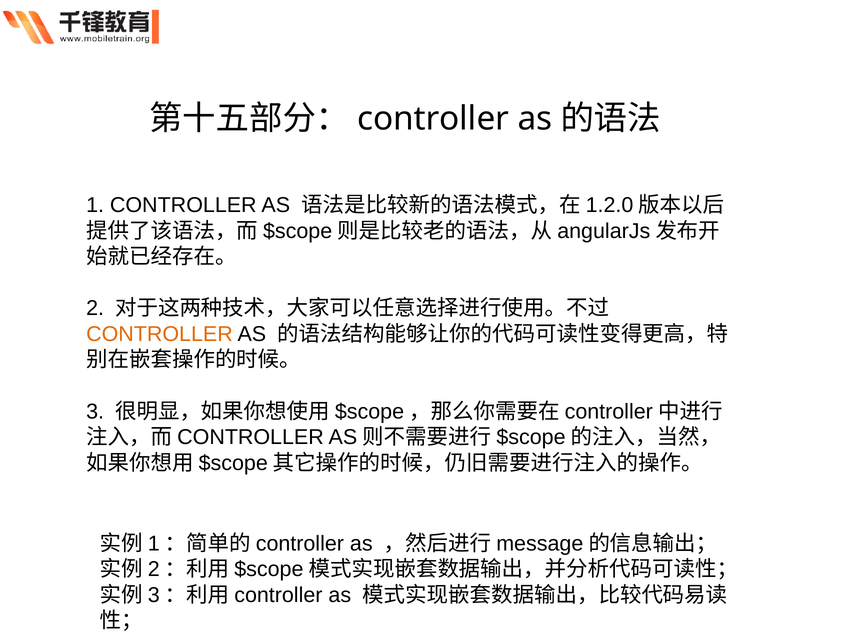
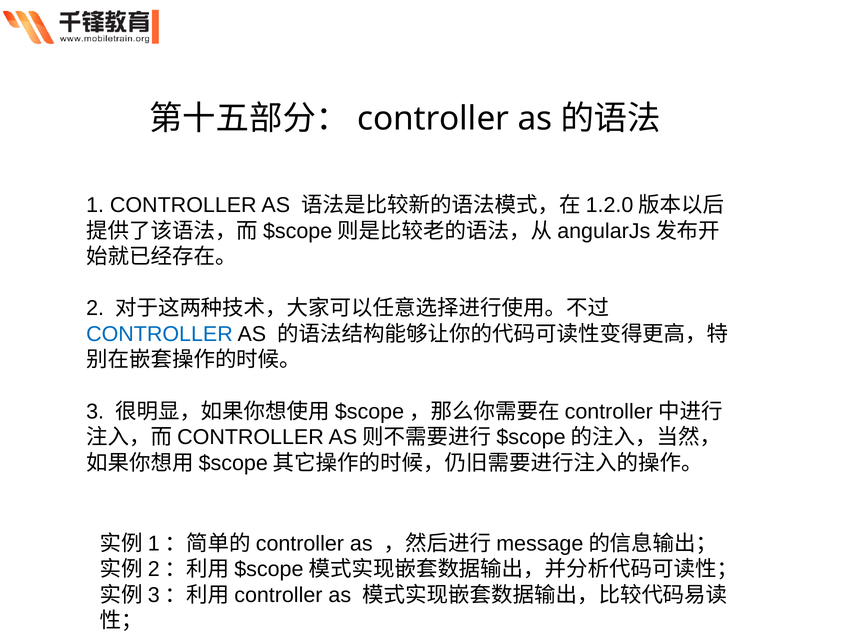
CONTROLLER at (159, 334) colour: orange -> blue
